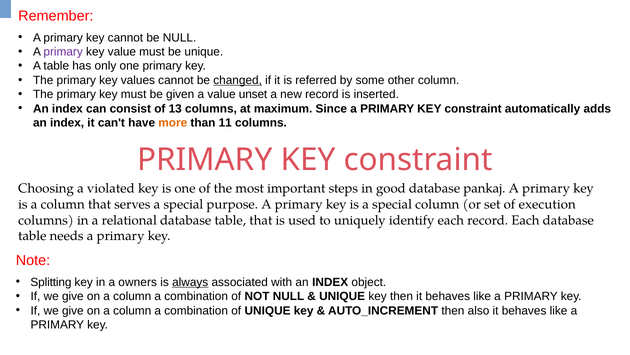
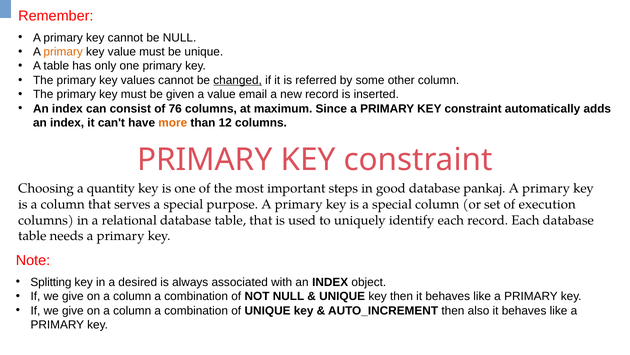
primary at (63, 52) colour: purple -> orange
unset: unset -> email
13: 13 -> 76
11: 11 -> 12
violated: violated -> quantity
owners: owners -> desired
always underline: present -> none
